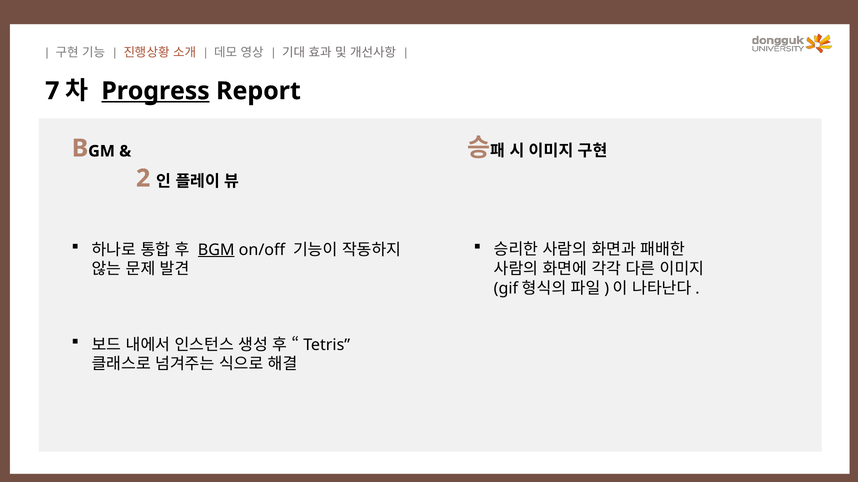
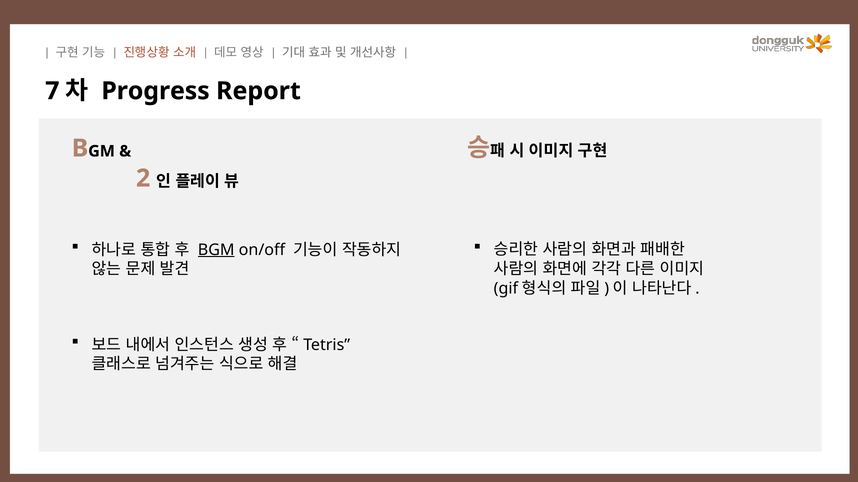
Progress underline: present -> none
